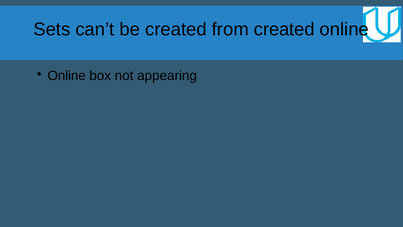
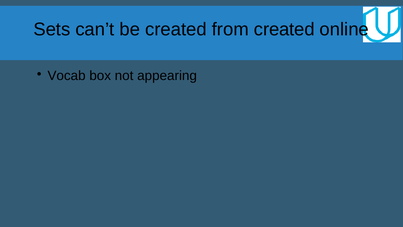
Online at (67, 76): Online -> Vocab
